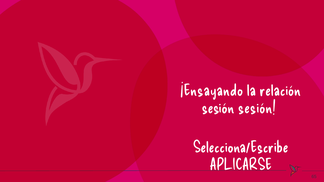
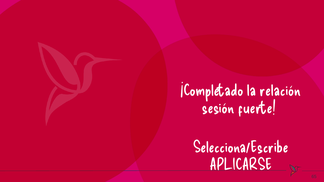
¡Ensayando: ¡Ensayando -> ¡Completado
sesión sesión: sesión -> fuerte
